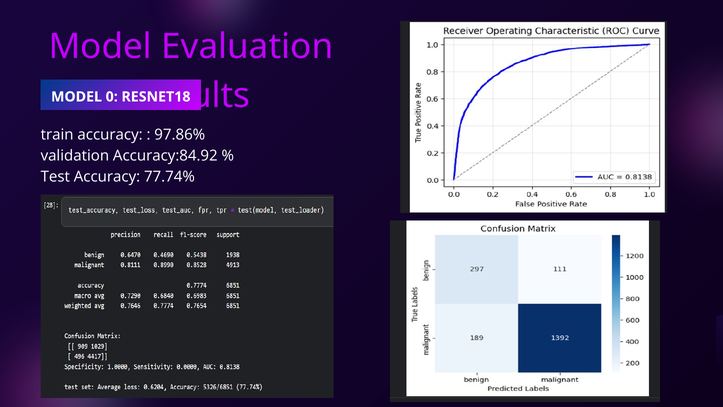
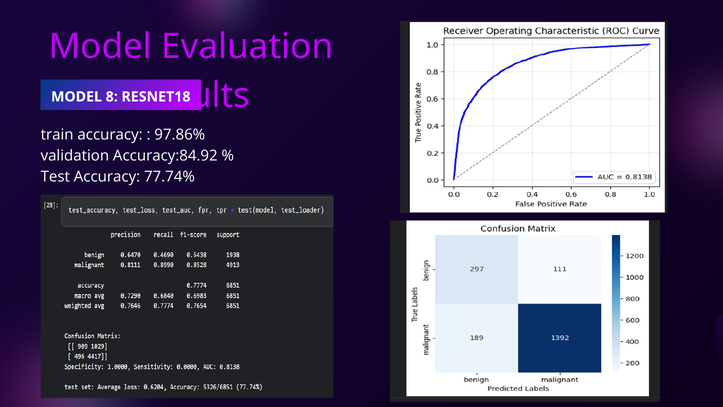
0: 0 -> 8
